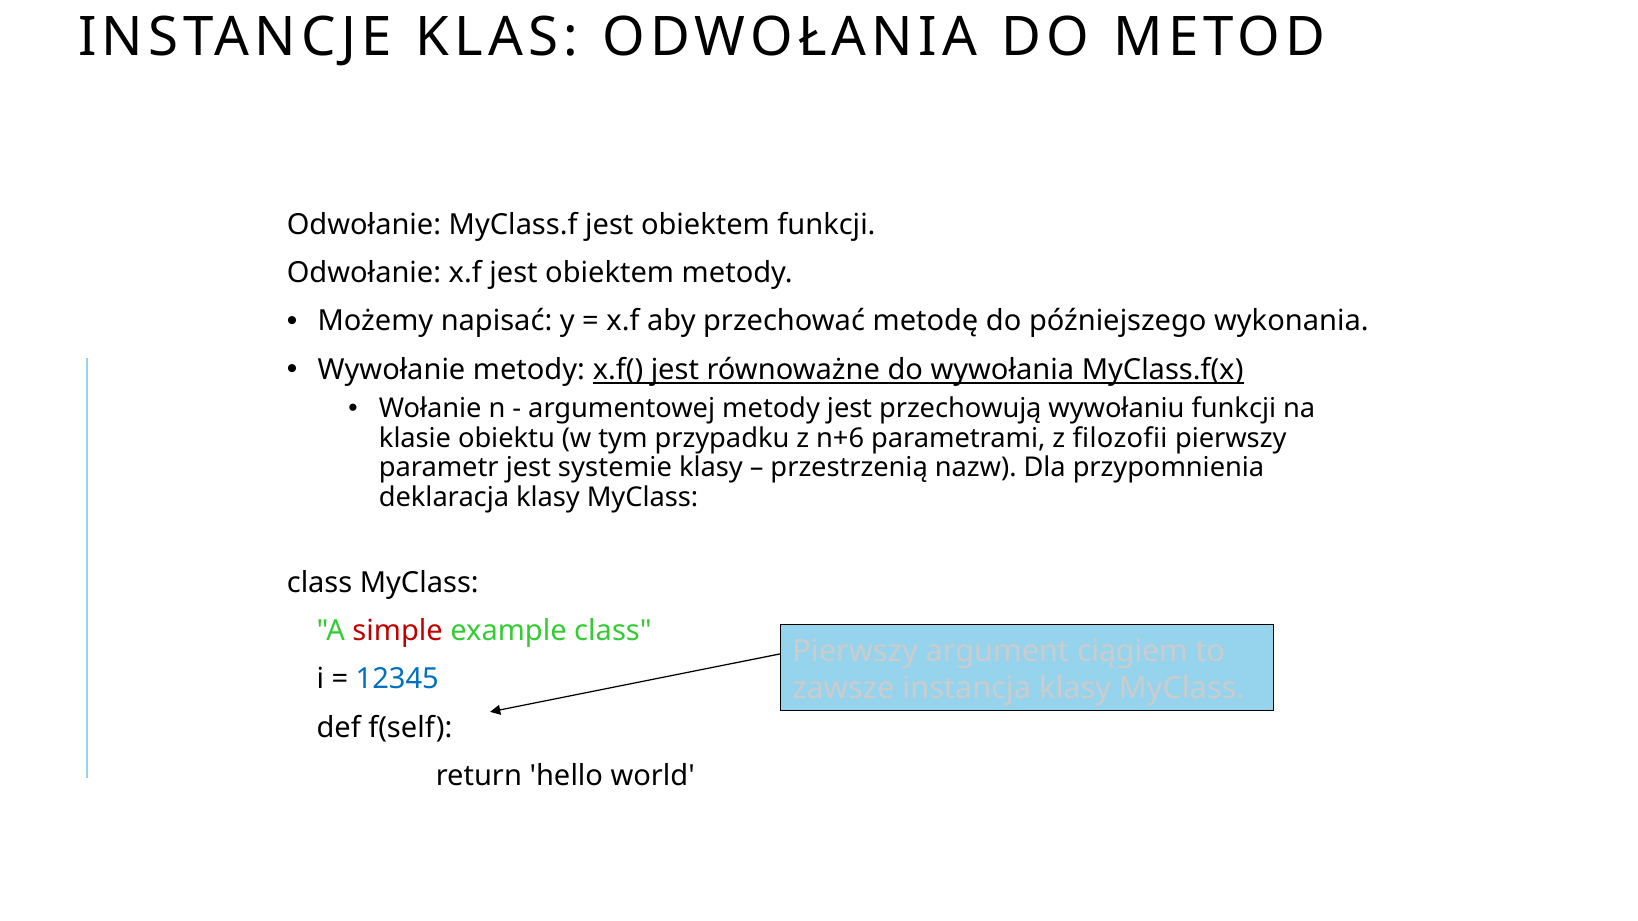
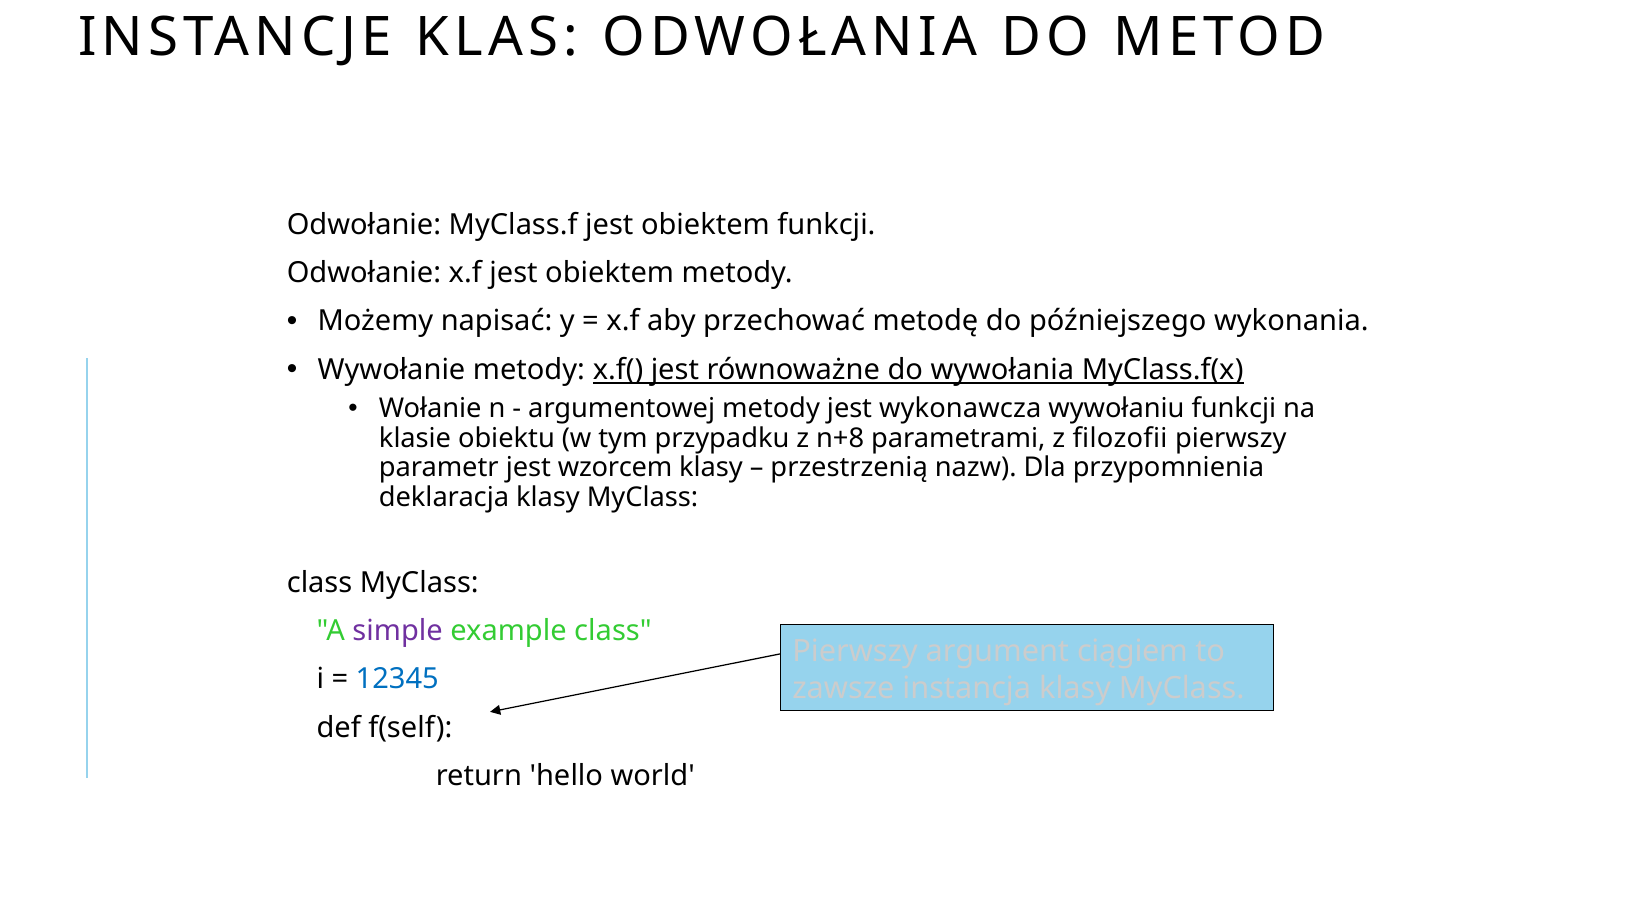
przechowują: przechowują -> wykonawcza
n+6: n+6 -> n+8
systemie: systemie -> wzorcem
simple colour: red -> purple
